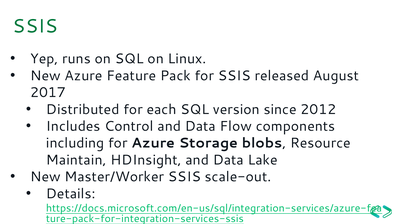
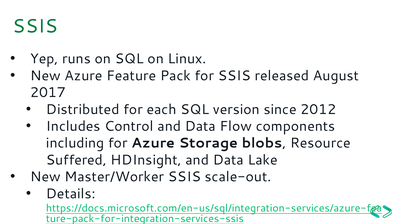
Maintain: Maintain -> Suffered
